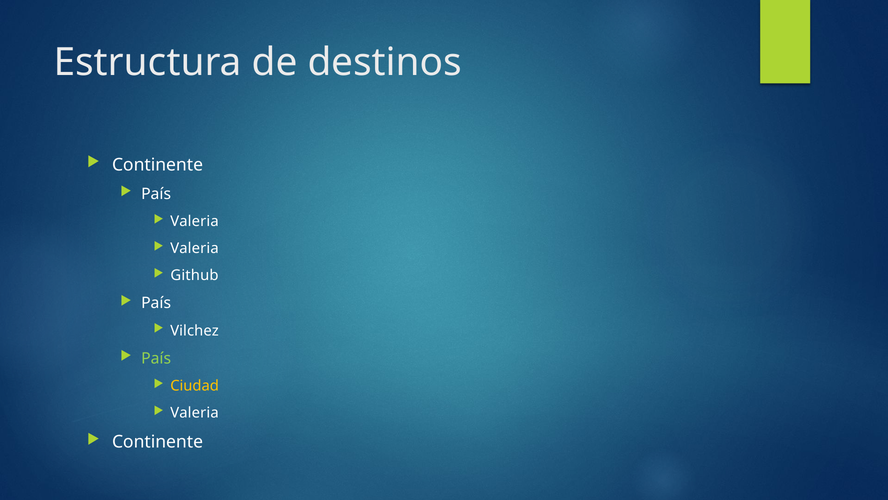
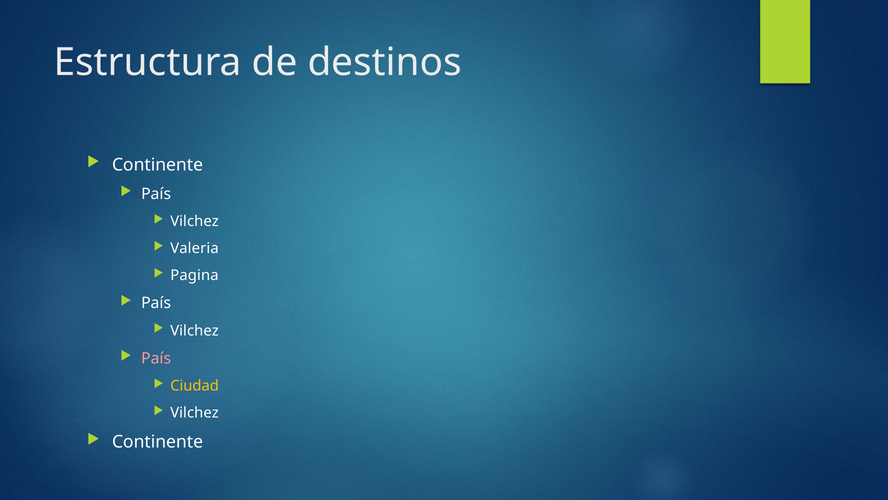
Valeria at (194, 221): Valeria -> Vilchez
Github: Github -> Pagina
País at (156, 358) colour: light green -> pink
Valeria at (194, 413): Valeria -> Vilchez
